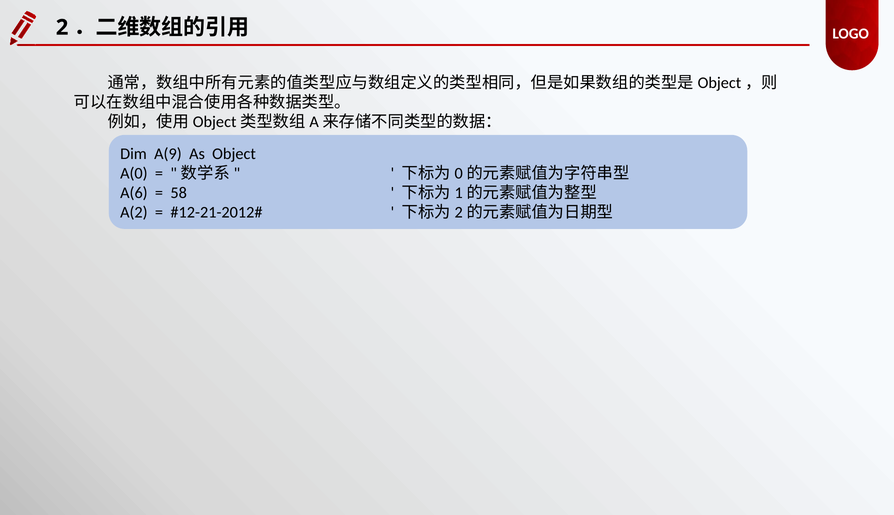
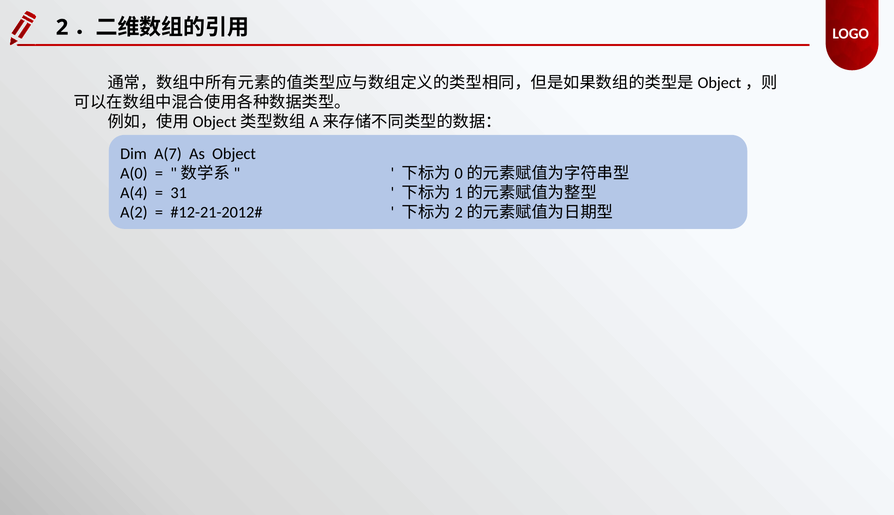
A(9: A(9 -> A(7
A(6: A(6 -> A(4
58: 58 -> 31
